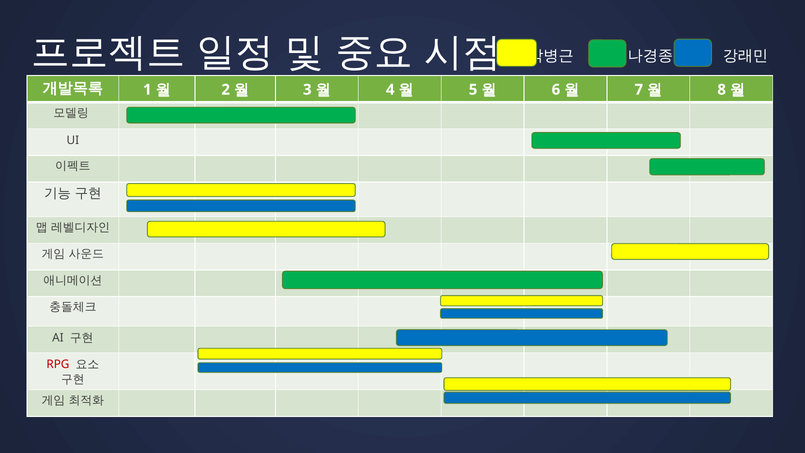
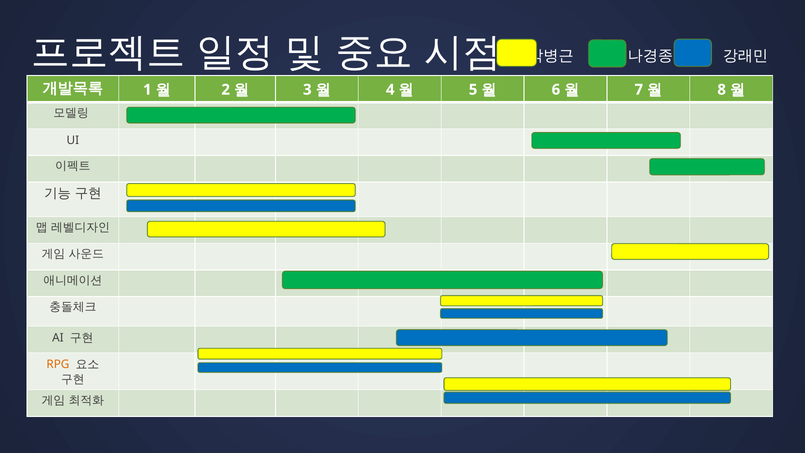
RPG colour: red -> orange
